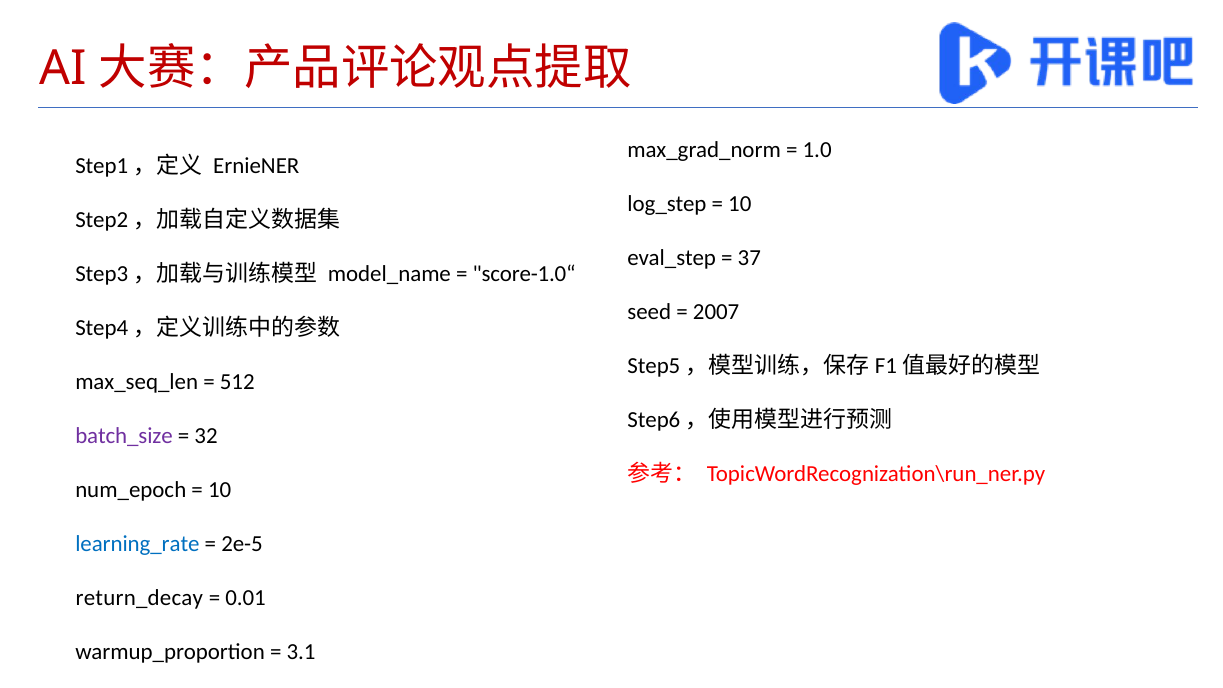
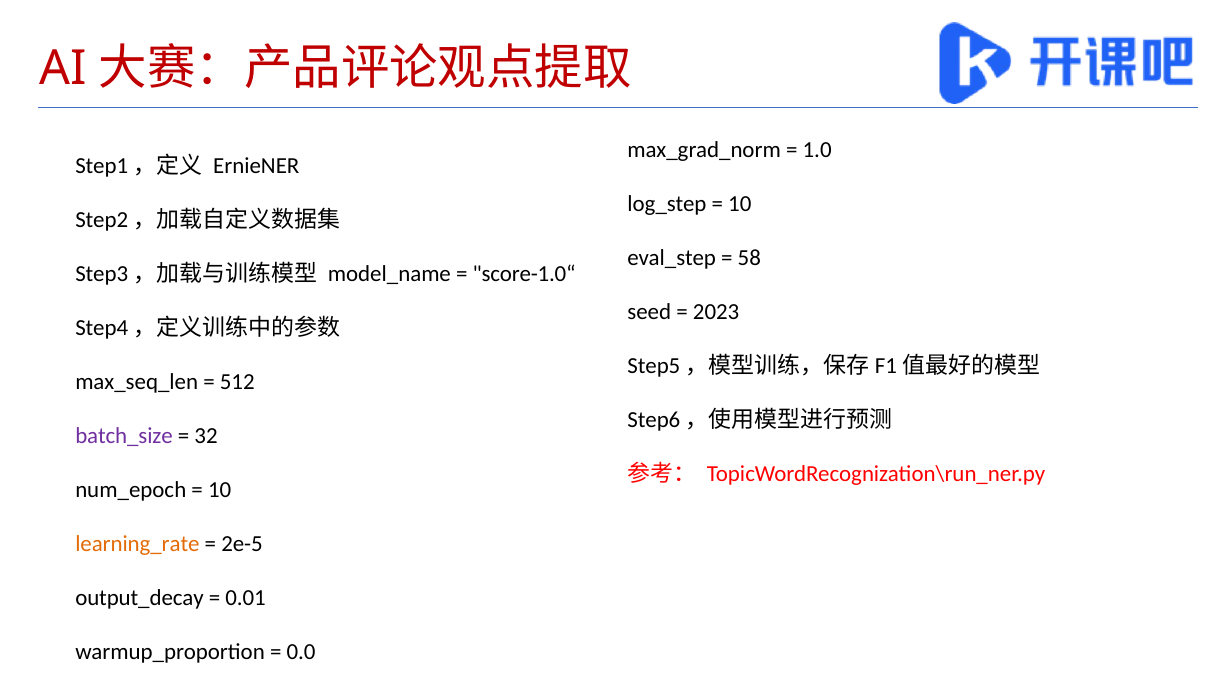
37: 37 -> 58
2007: 2007 -> 2023
learning_rate colour: blue -> orange
return_decay: return_decay -> output_decay
3.1: 3.1 -> 0.0
